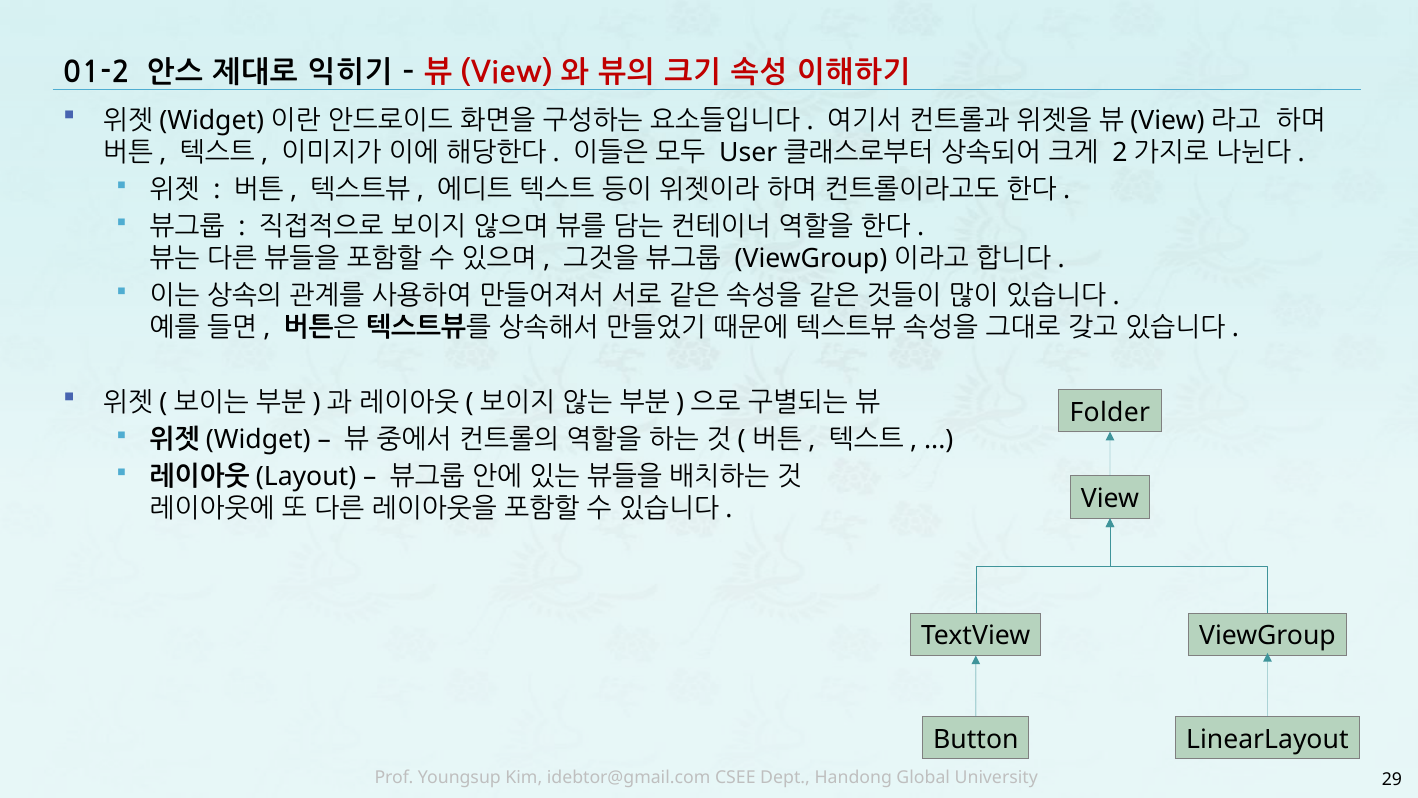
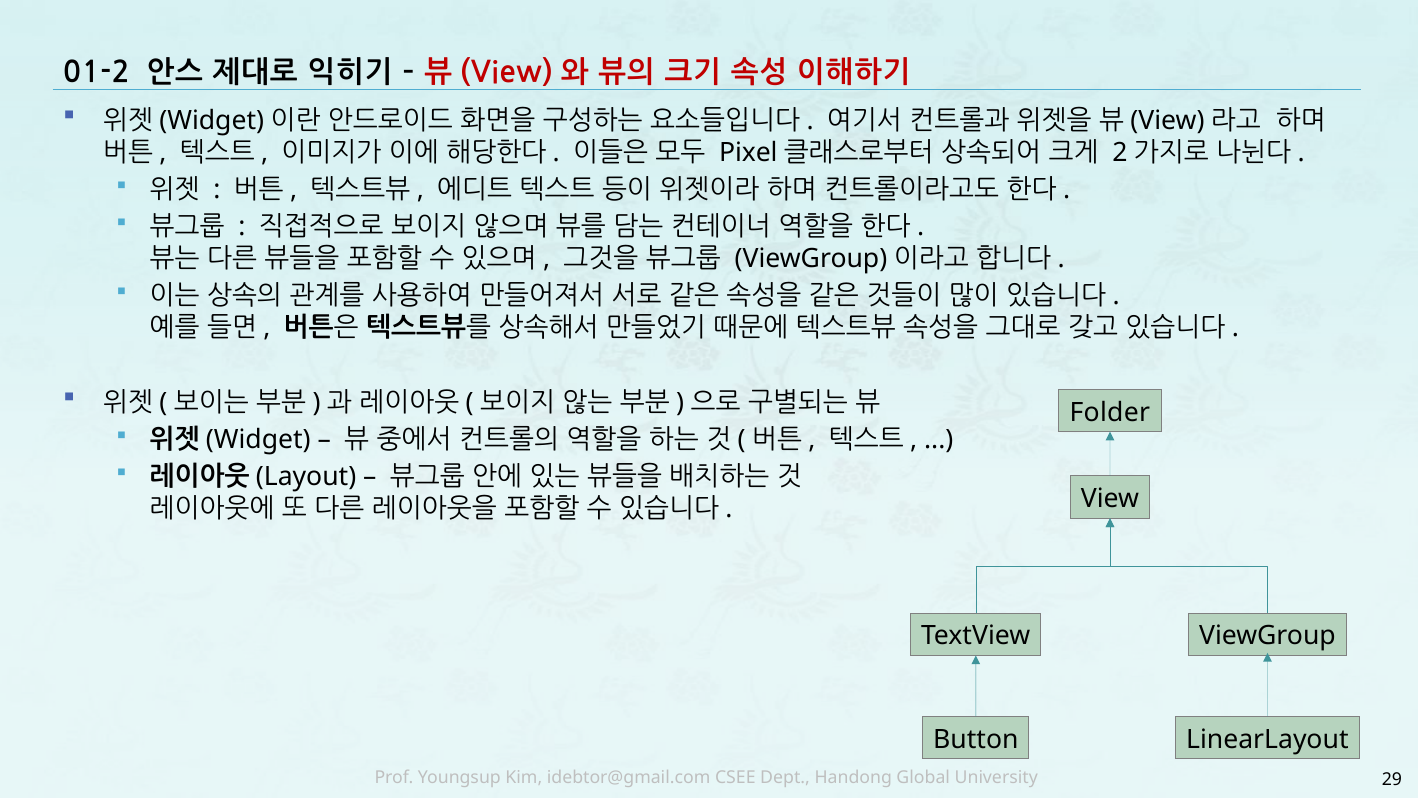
User: User -> Pixel
